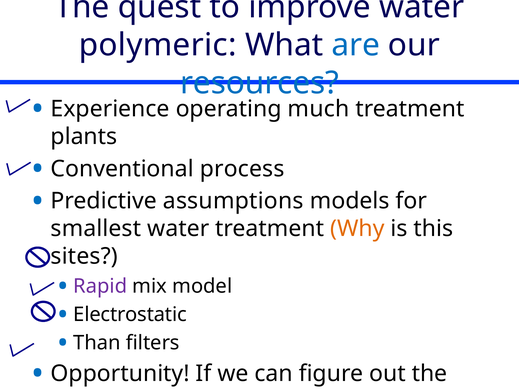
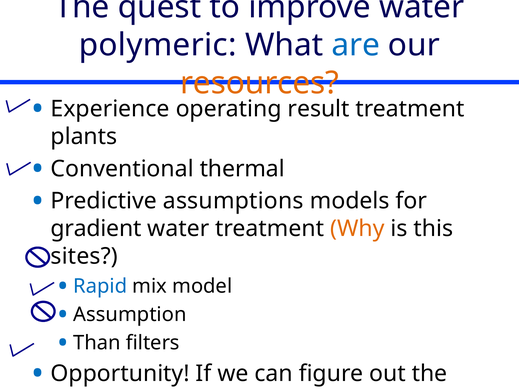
resources colour: blue -> orange
much: much -> result
process: process -> thermal
smallest: smallest -> gradient
Rapid colour: purple -> blue
Electrostatic: Electrostatic -> Assumption
